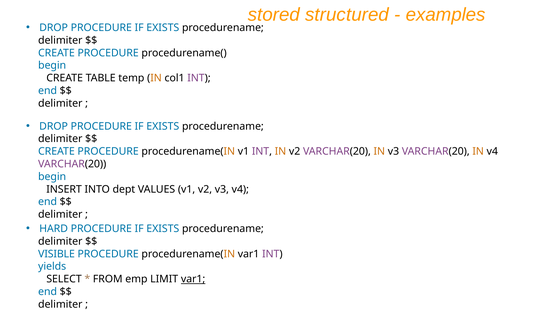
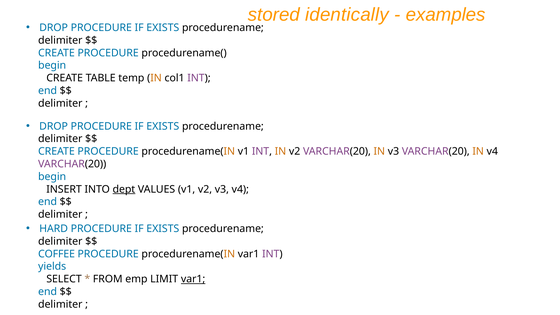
structured: structured -> identically
dept underline: none -> present
VISIBLE: VISIBLE -> COFFEE
